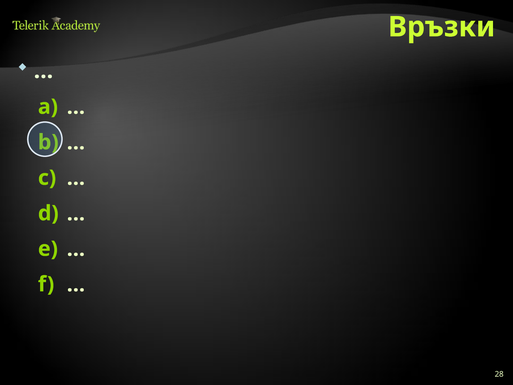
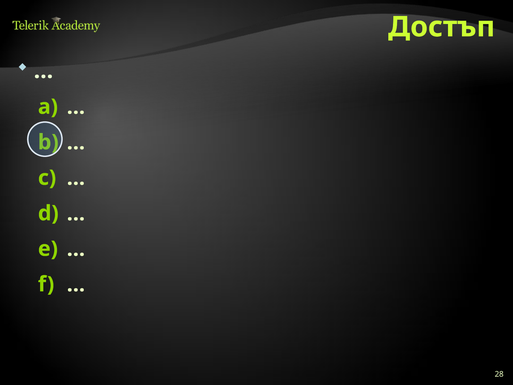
Връзки: Връзки -> Достъп
